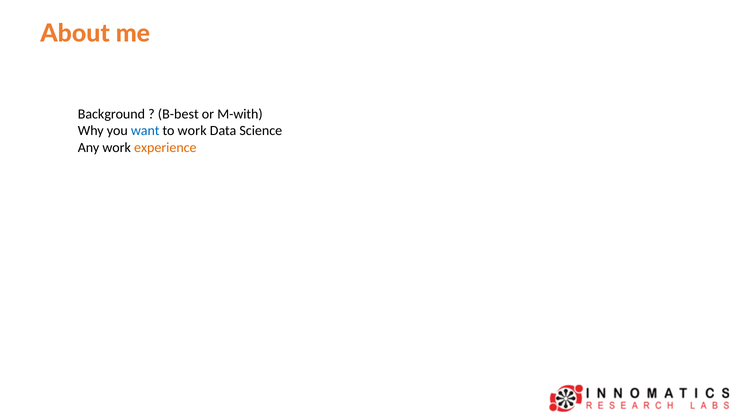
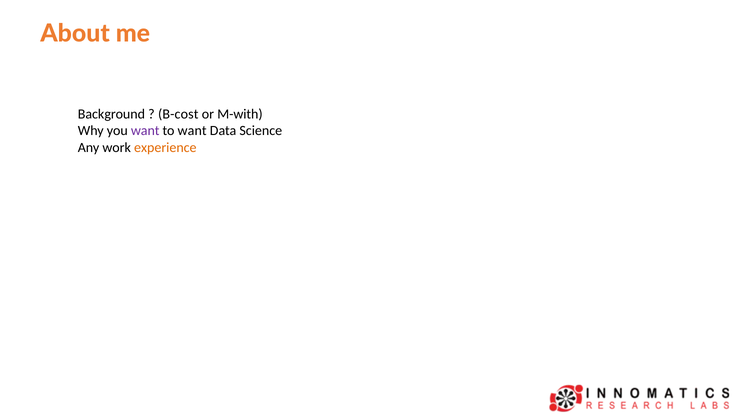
B-best: B-best -> B-cost
want at (145, 131) colour: blue -> purple
to work: work -> want
